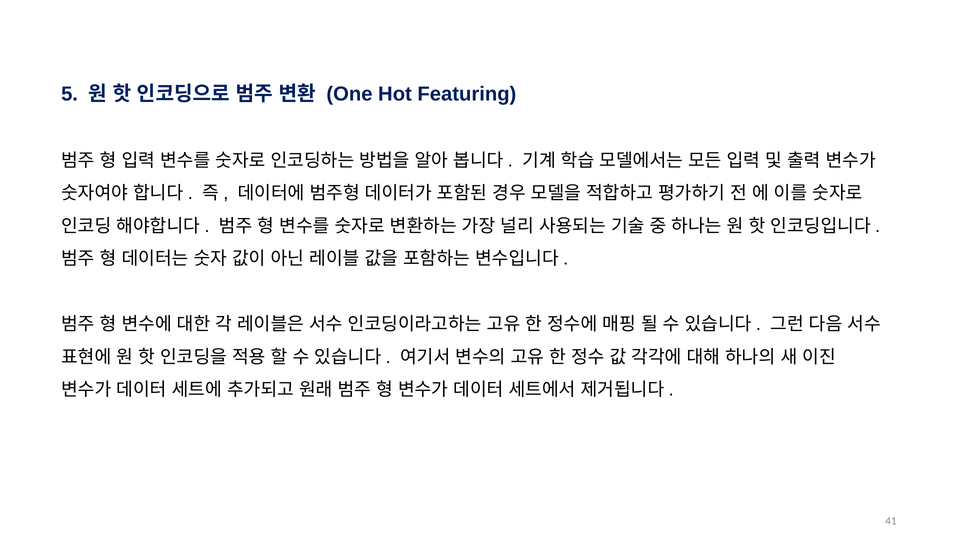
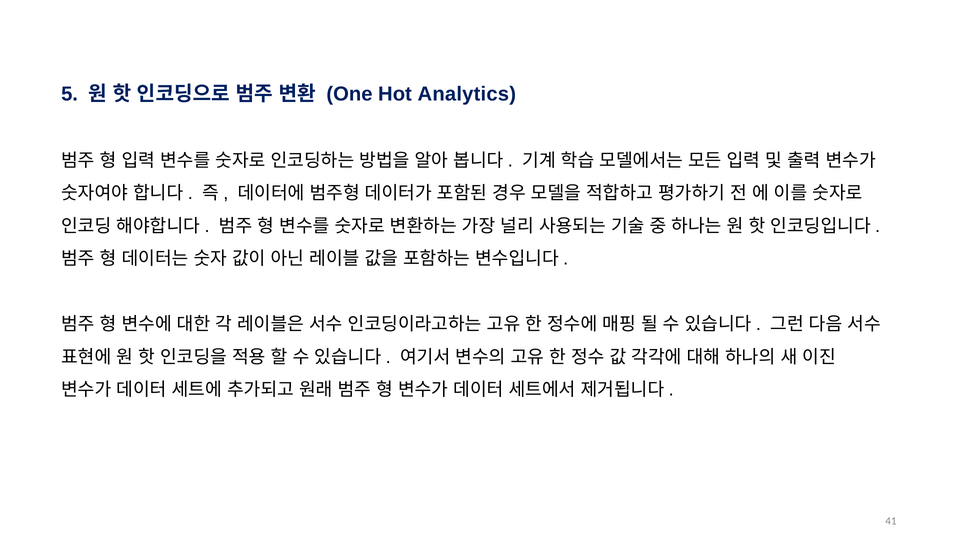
Featuring: Featuring -> Analytics
